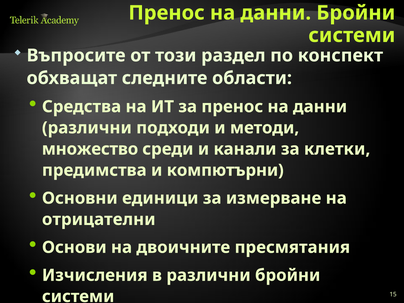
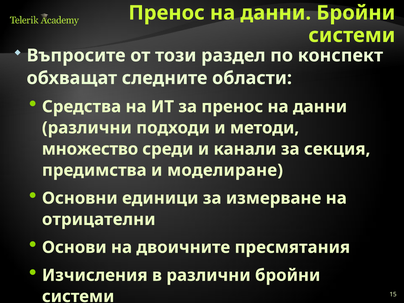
клетки: клетки -> секция
компютърни: компютърни -> моделиране
